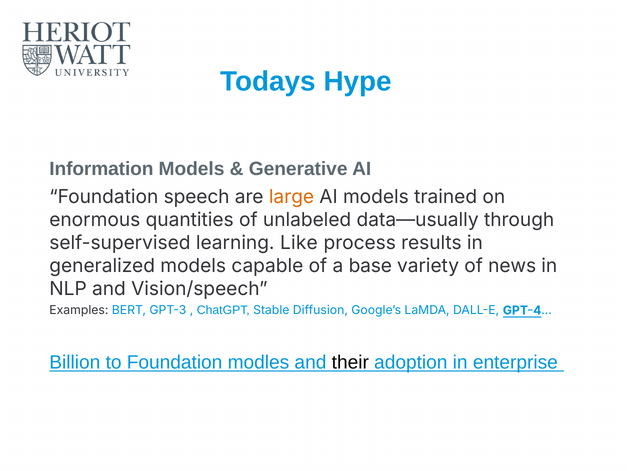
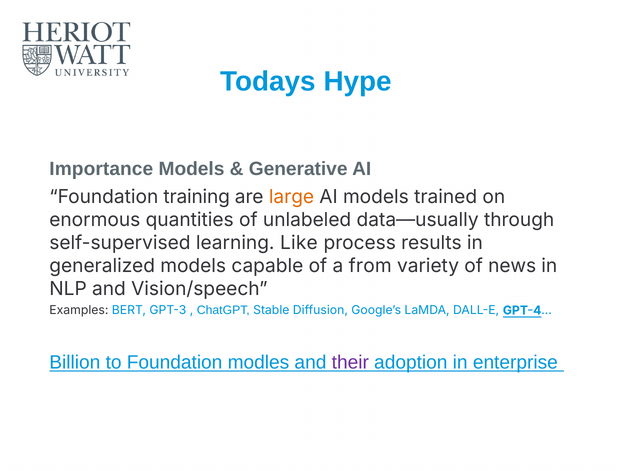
Information: Information -> Importance
speech: speech -> training
base: base -> from
their colour: black -> purple
